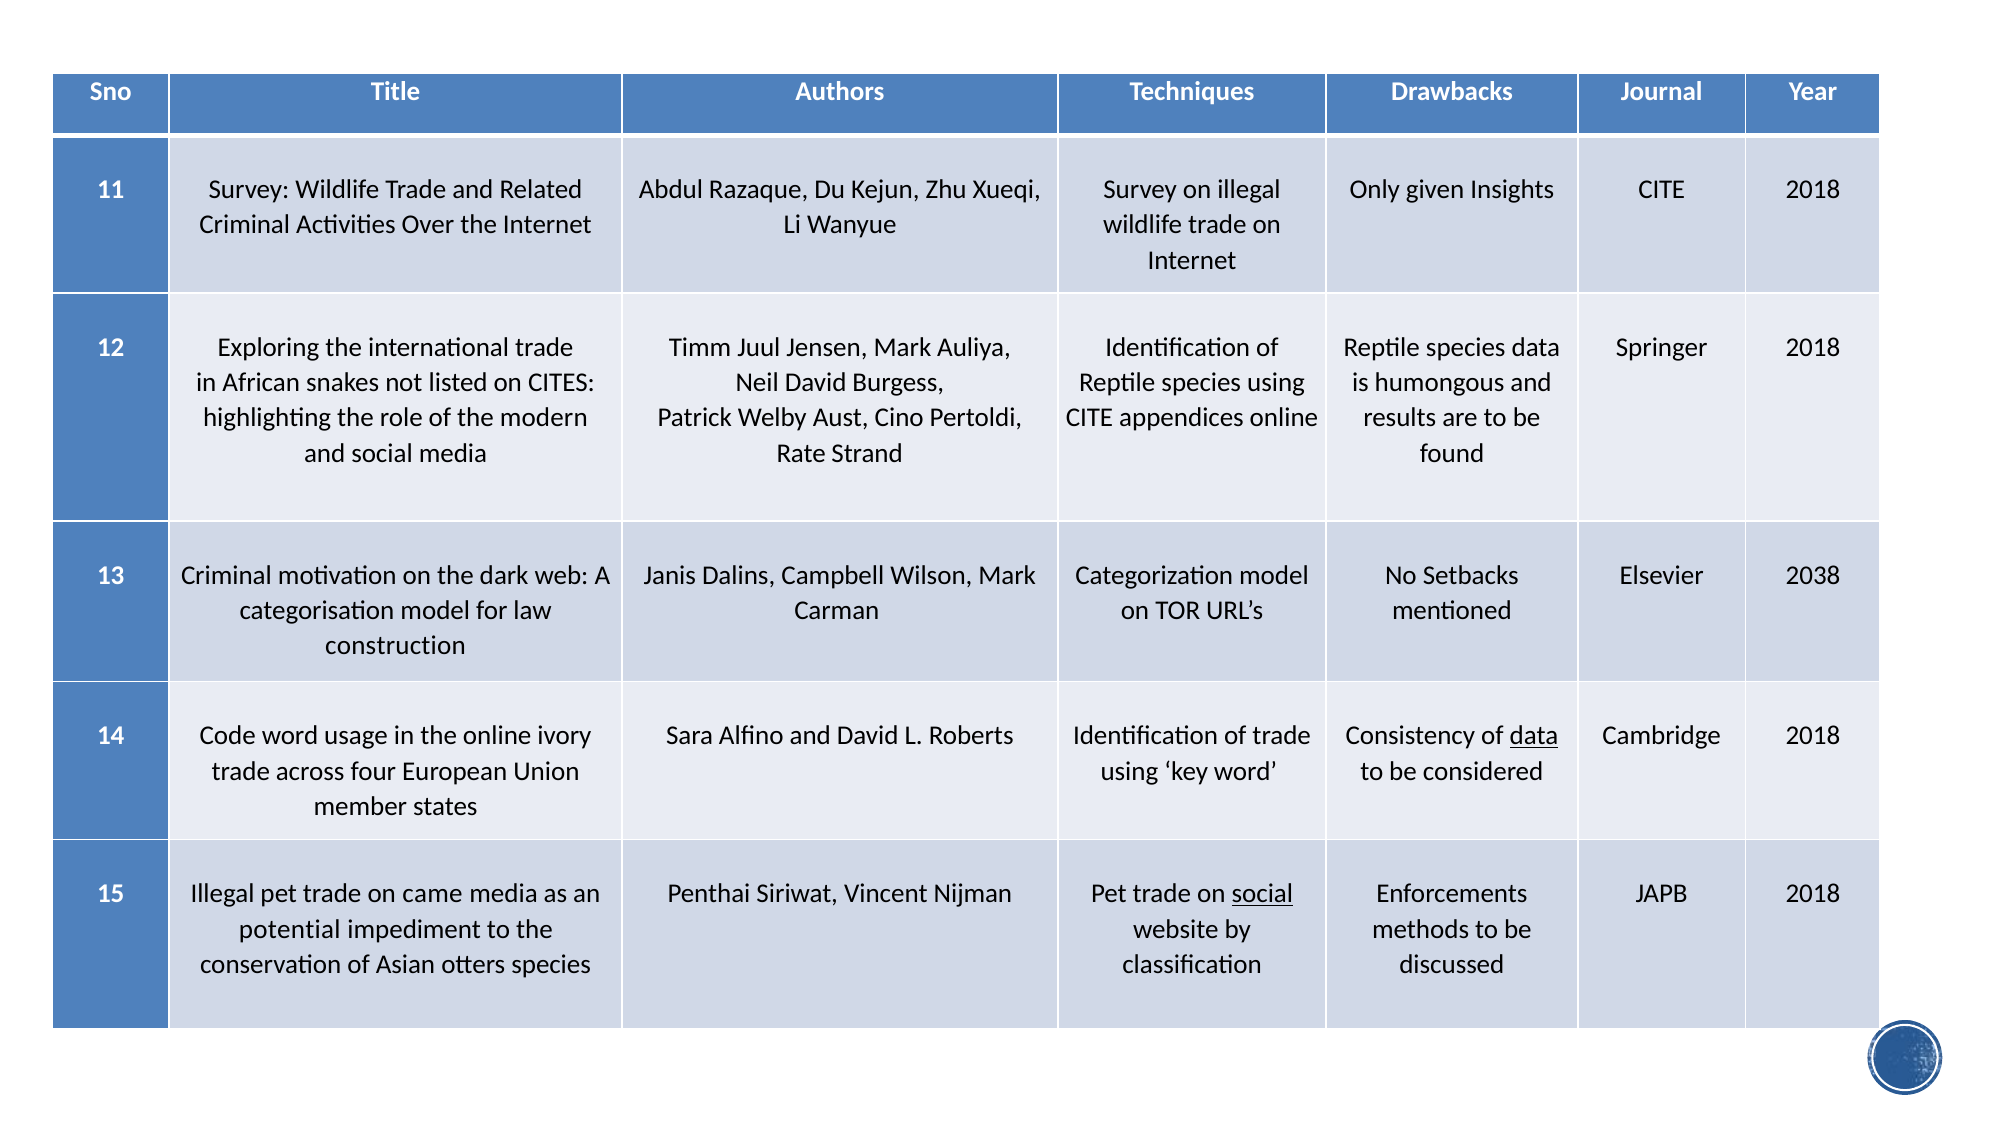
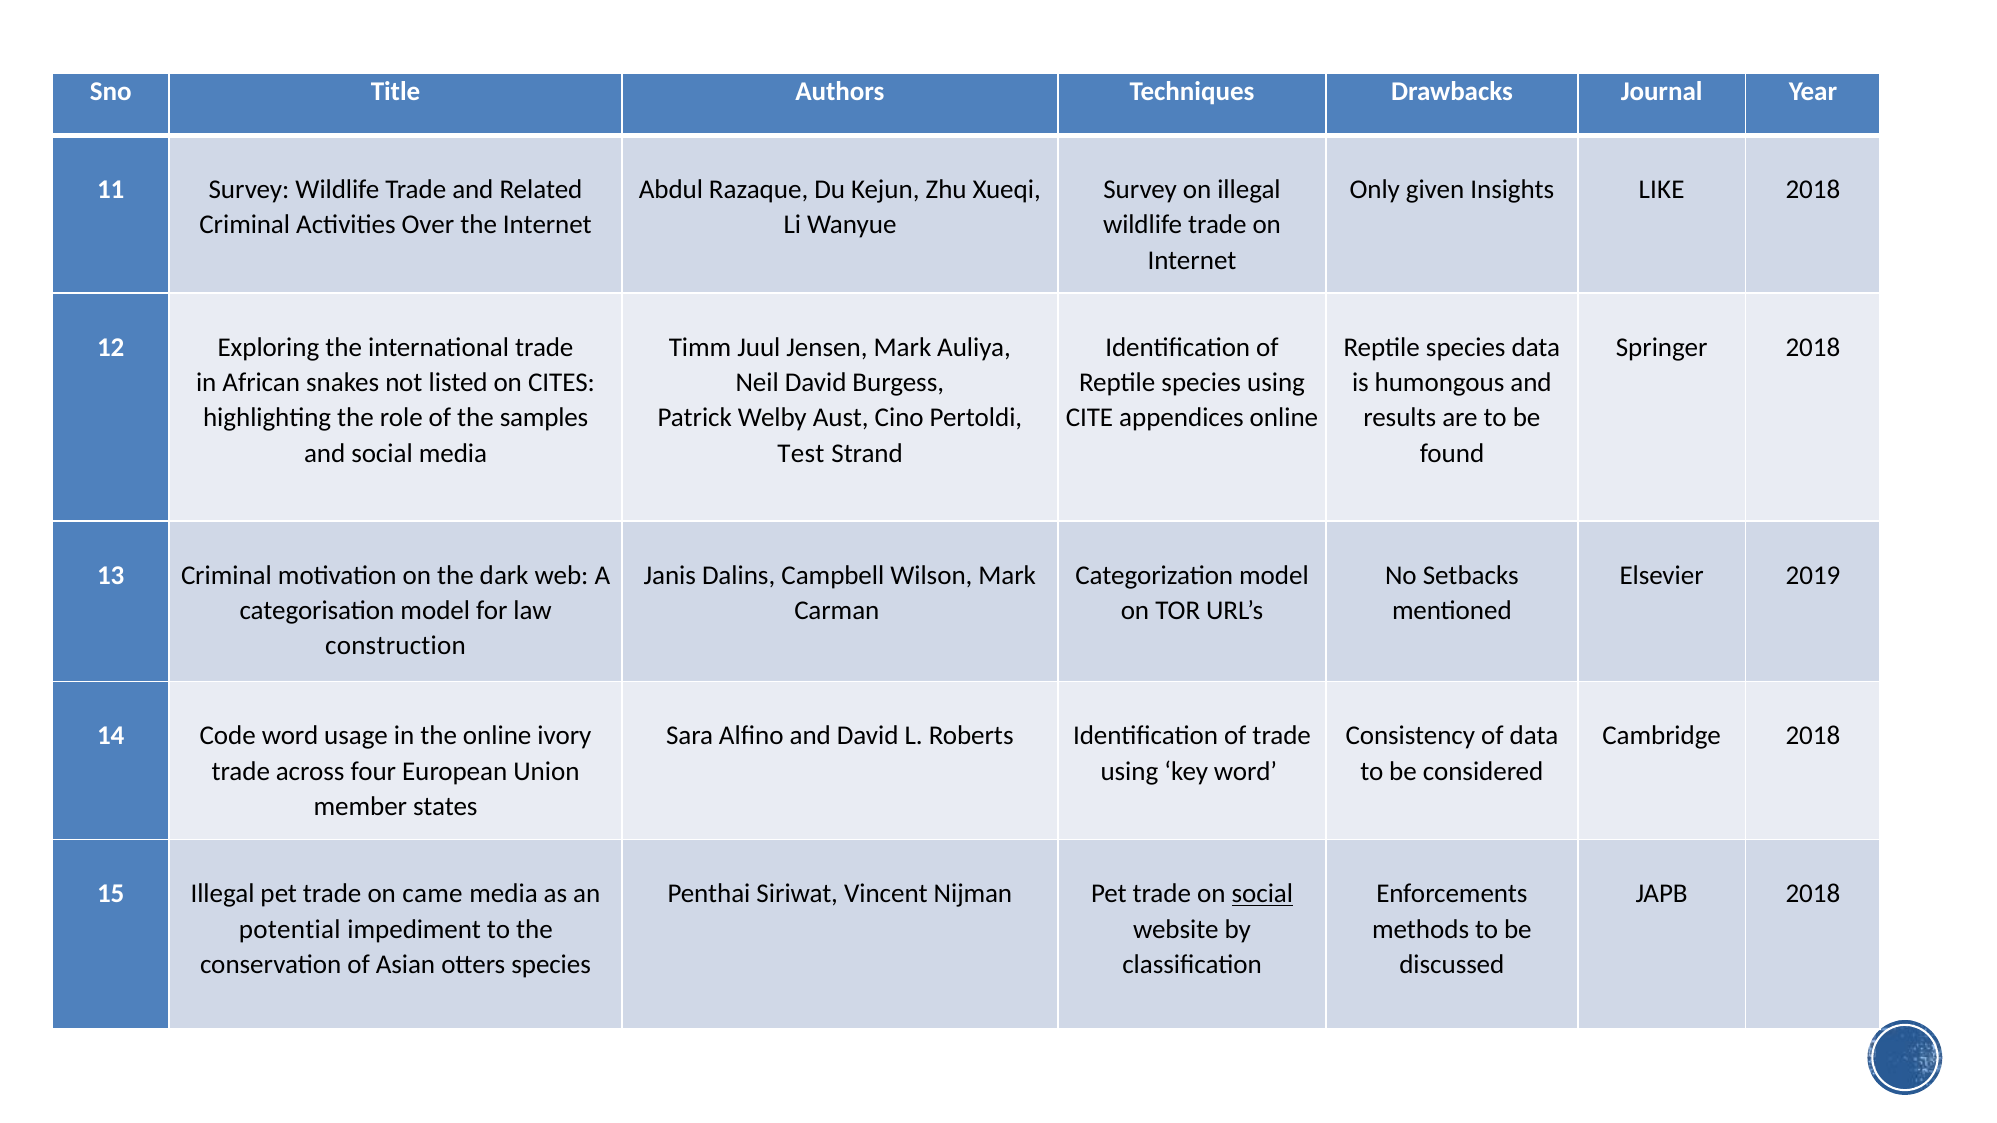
Insights CITE: CITE -> LIKE
modern: modern -> samples
Rate: Rate -> Test
2038: 2038 -> 2019
data at (1534, 736) underline: present -> none
